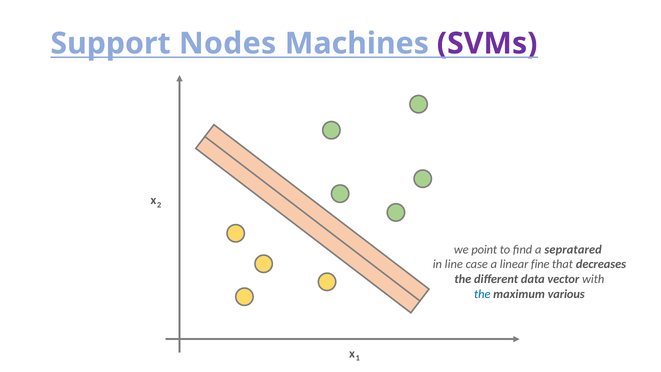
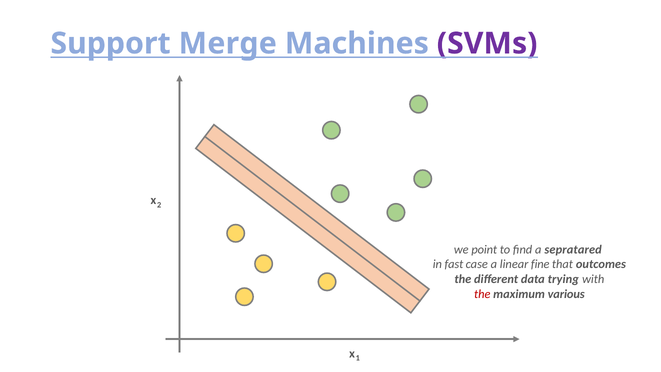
Nodes: Nodes -> Merge
line: line -> fast
decreases: decreases -> outcomes
vector: vector -> trying
the at (482, 294) colour: blue -> red
